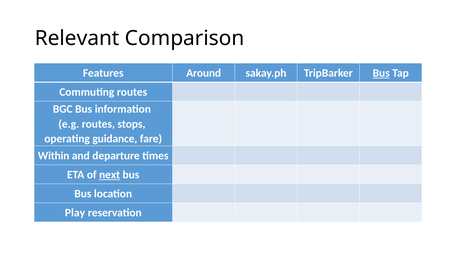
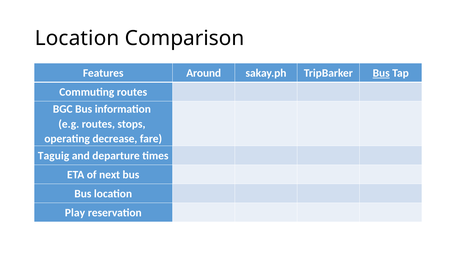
Relevant at (77, 38): Relevant -> Location
guidance: guidance -> decrease
Within: Within -> Taguig
next underline: present -> none
